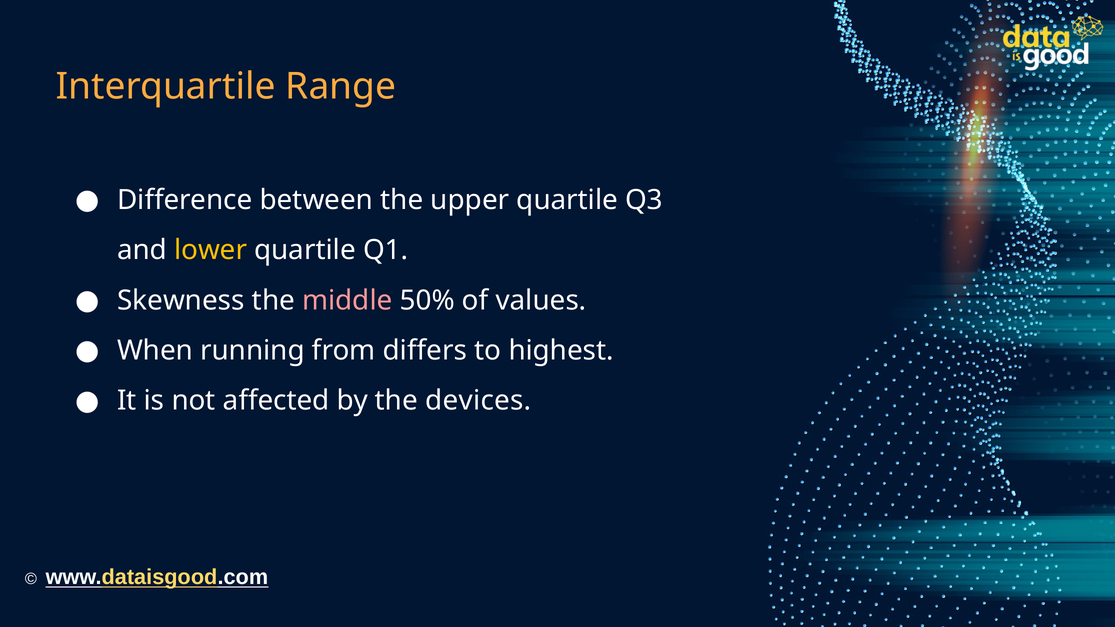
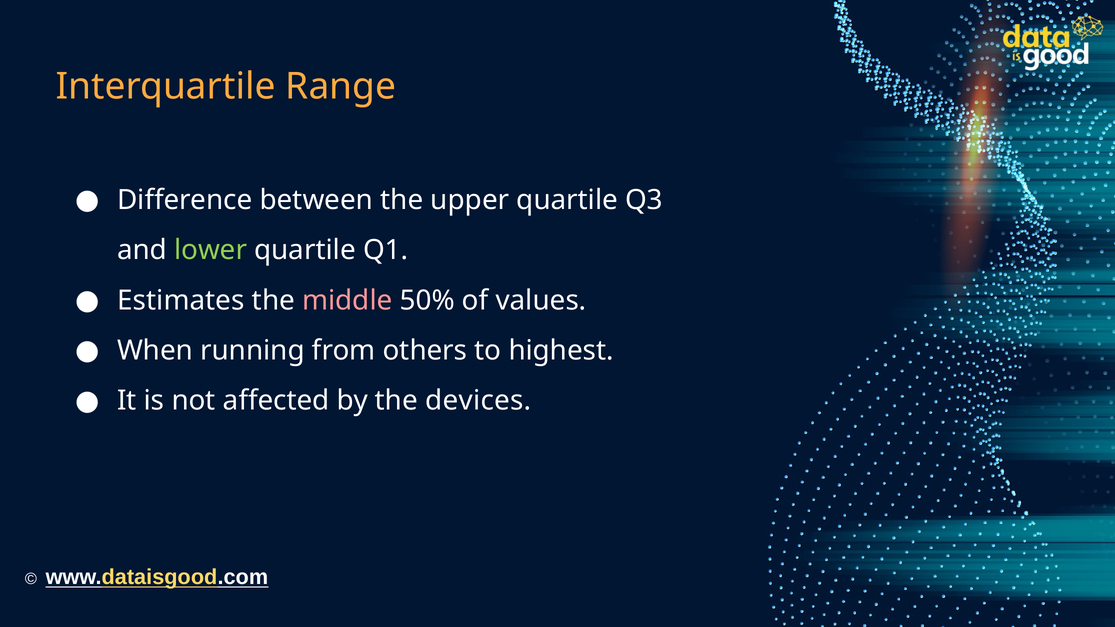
lower colour: yellow -> light green
Skewness: Skewness -> Estimates
differs: differs -> others
